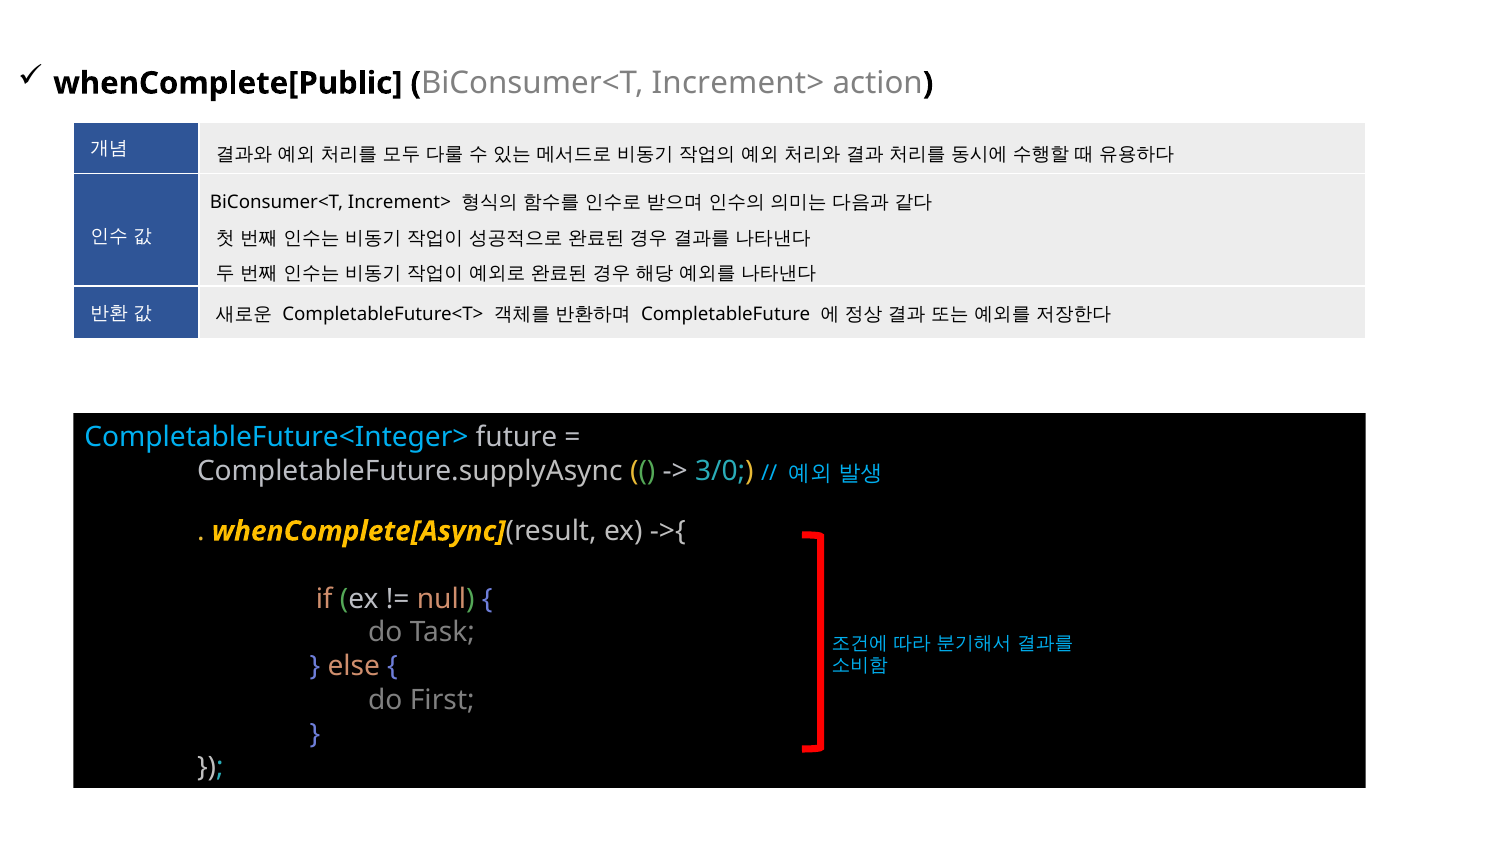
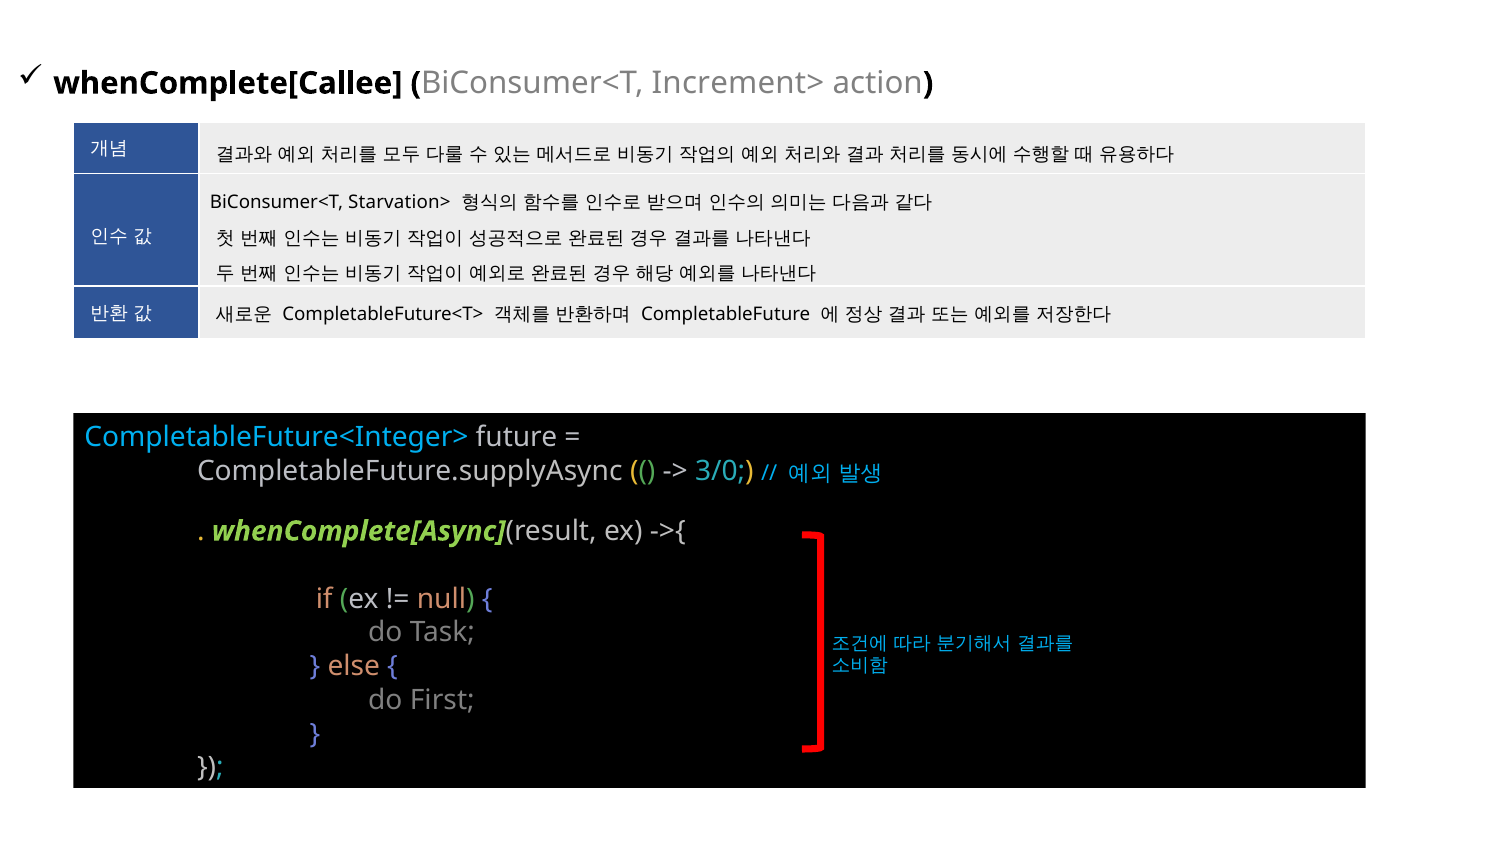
whenComplete[Public: whenComplete[Public -> whenComplete[Callee
Increment> at (399, 203): Increment> -> Starvation>
whenComplete[Async colour: yellow -> light green
